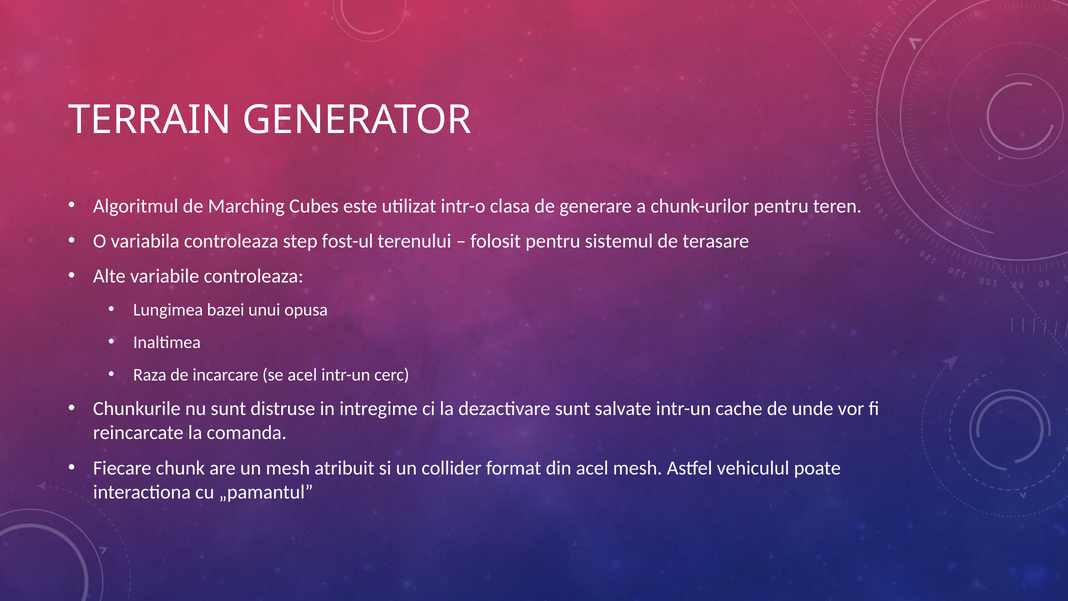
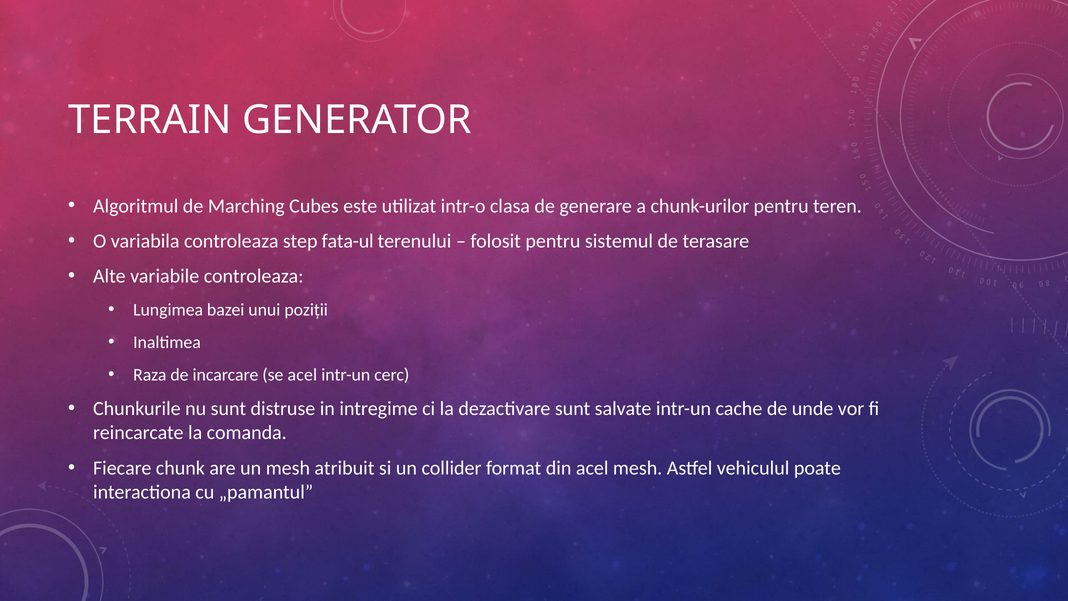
fost-ul: fost-ul -> fata-ul
opusa: opusa -> poziții
